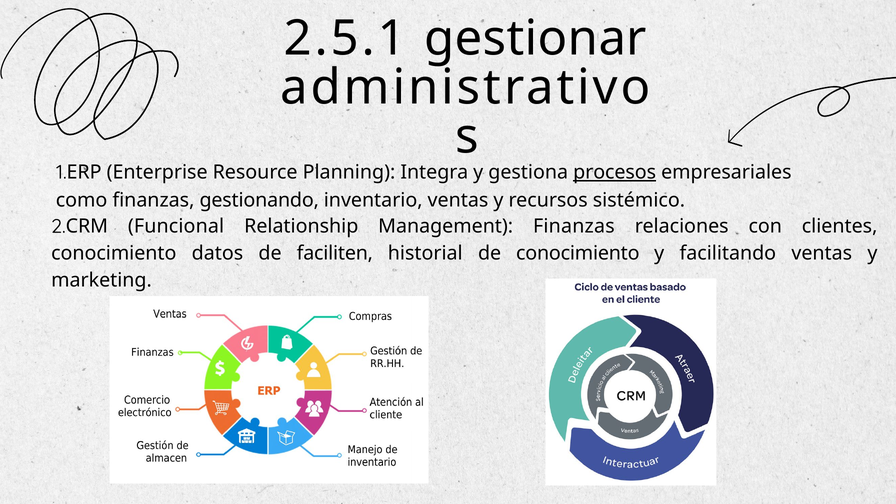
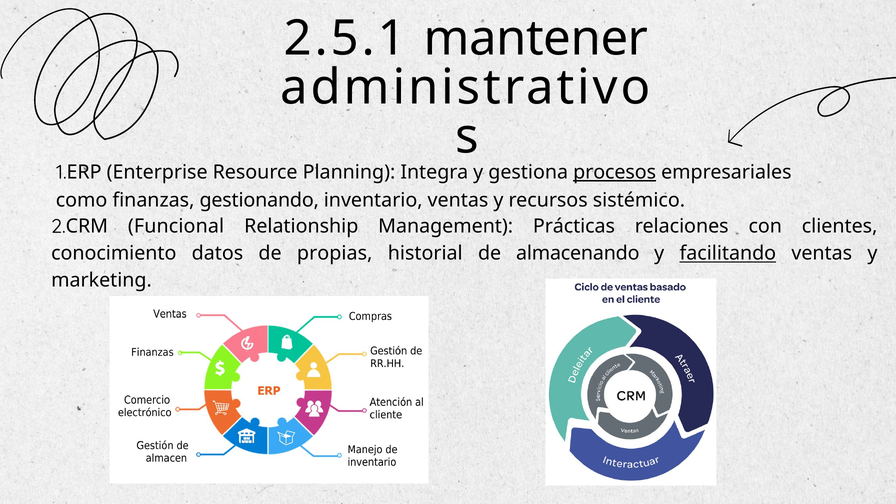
gestionar: gestionar -> mantener
Management Finanzas: Finanzas -> Prácticas
faciliten: faciliten -> propias
de conocimiento: conocimiento -> almacenando
facilitando underline: none -> present
